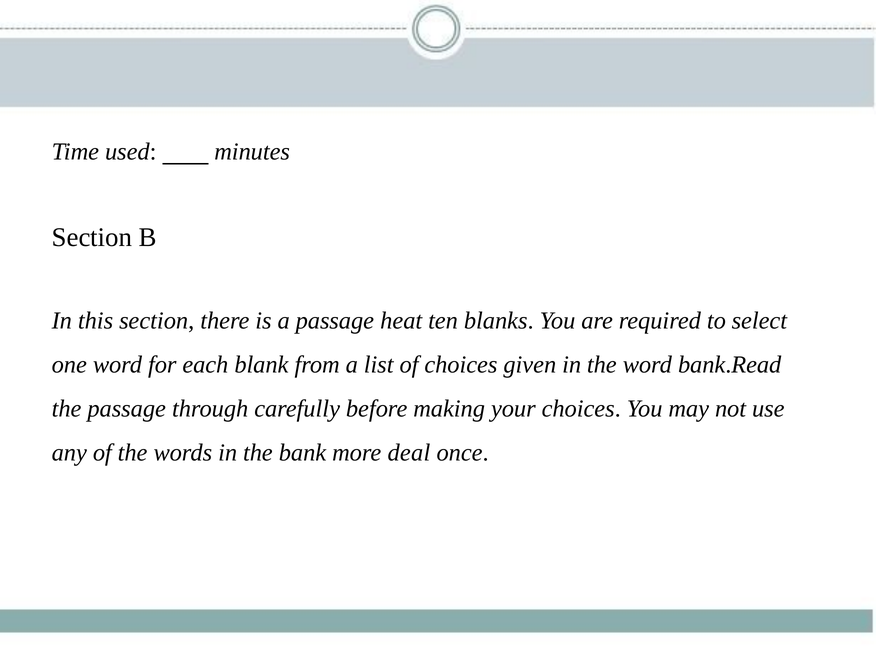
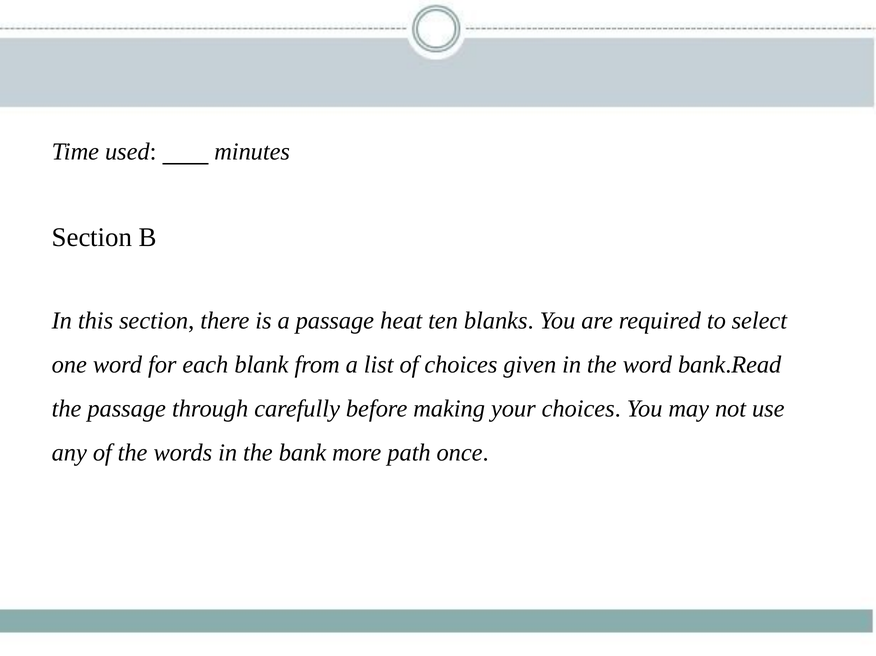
deal: deal -> path
